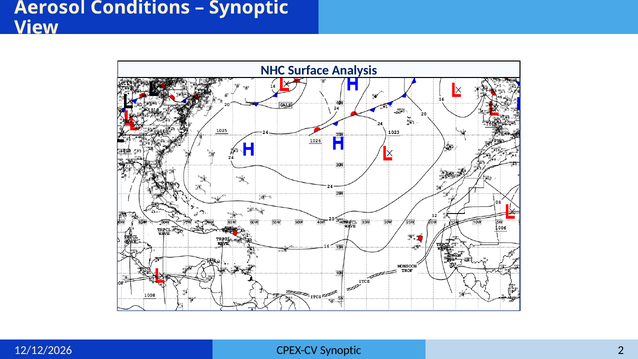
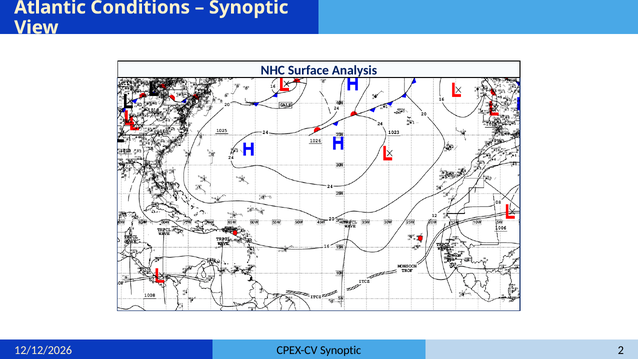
Aerosol: Aerosol -> Atlantic
